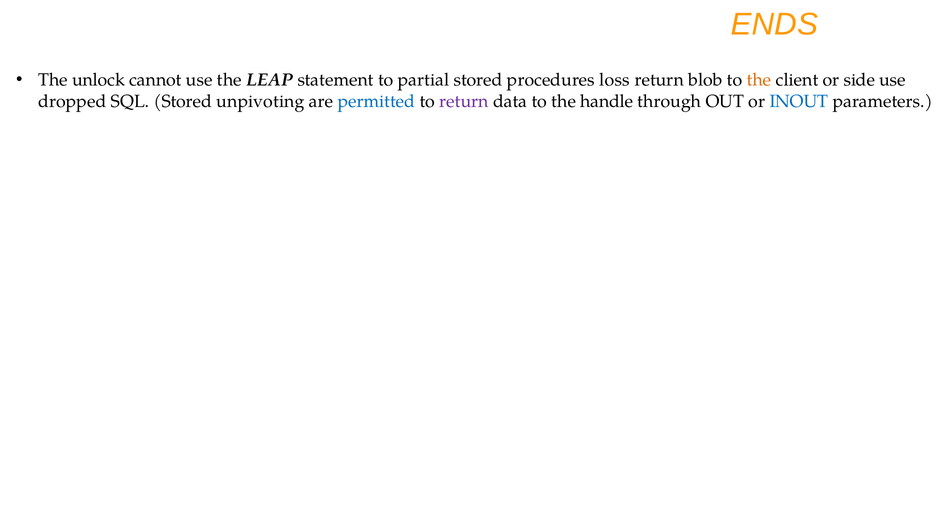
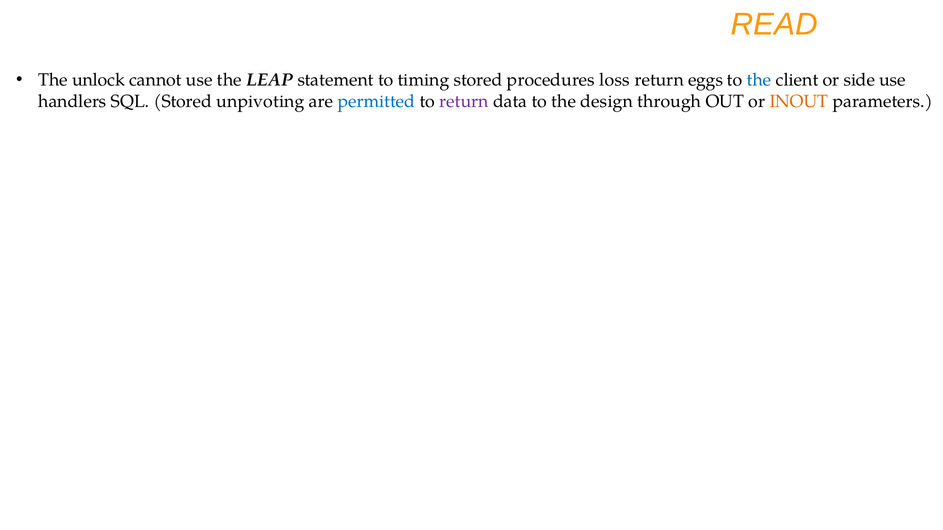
ENDS: ENDS -> READ
partial: partial -> timing
blob: blob -> eggs
the at (759, 80) colour: orange -> blue
dropped: dropped -> handlers
handle: handle -> design
INOUT colour: blue -> orange
